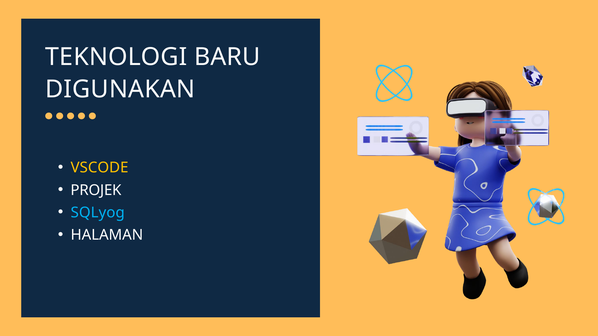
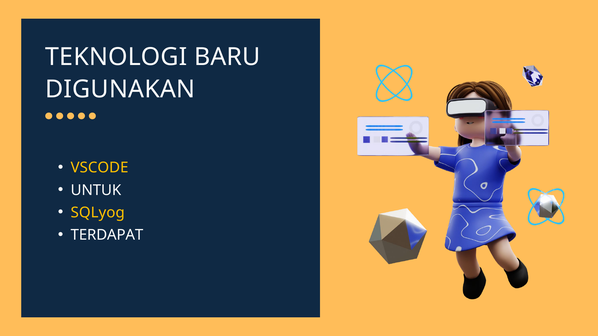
PROJEK: PROJEK -> UNTUK
SQLyog colour: light blue -> yellow
HALAMAN: HALAMAN -> TERDAPAT
